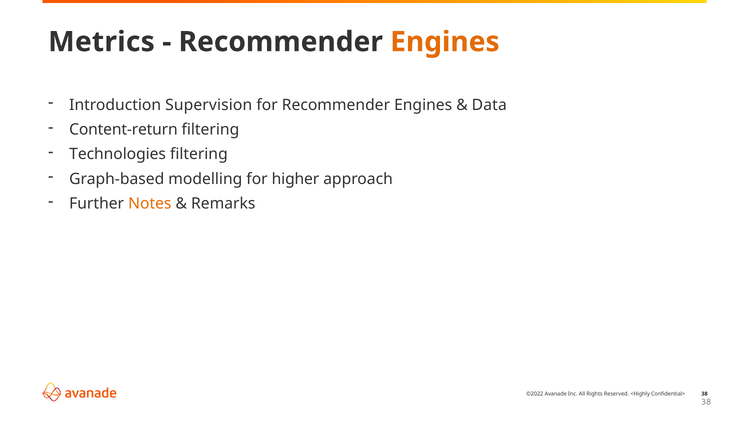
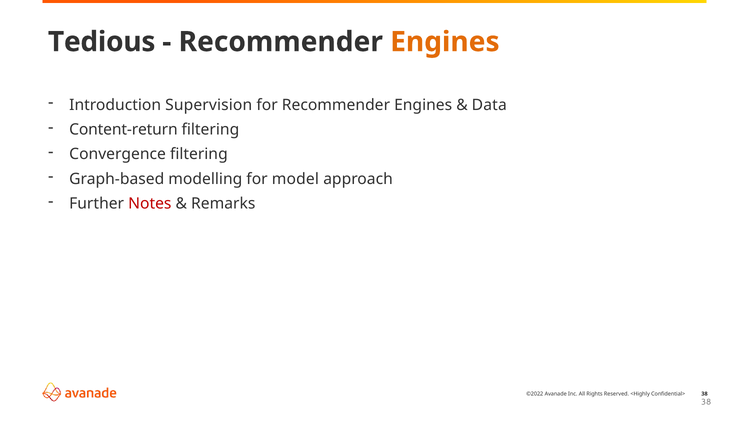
Metrics: Metrics -> Tedious
Technologies: Technologies -> Convergence
higher: higher -> model
Notes colour: orange -> red
